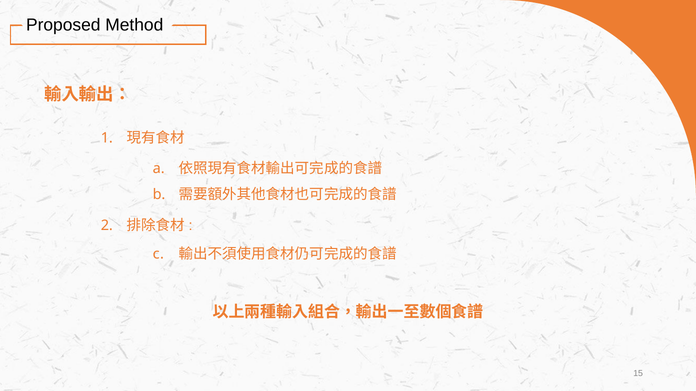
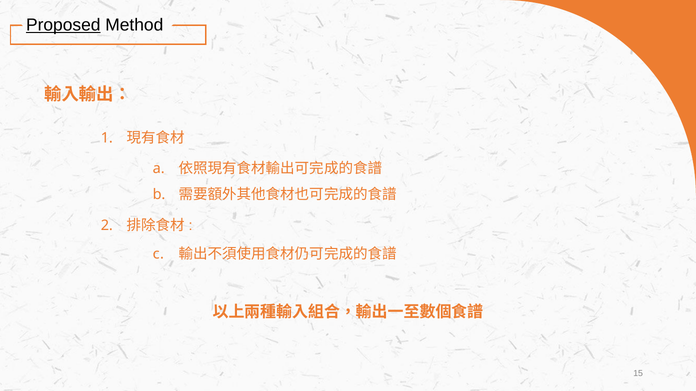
Proposed underline: none -> present
